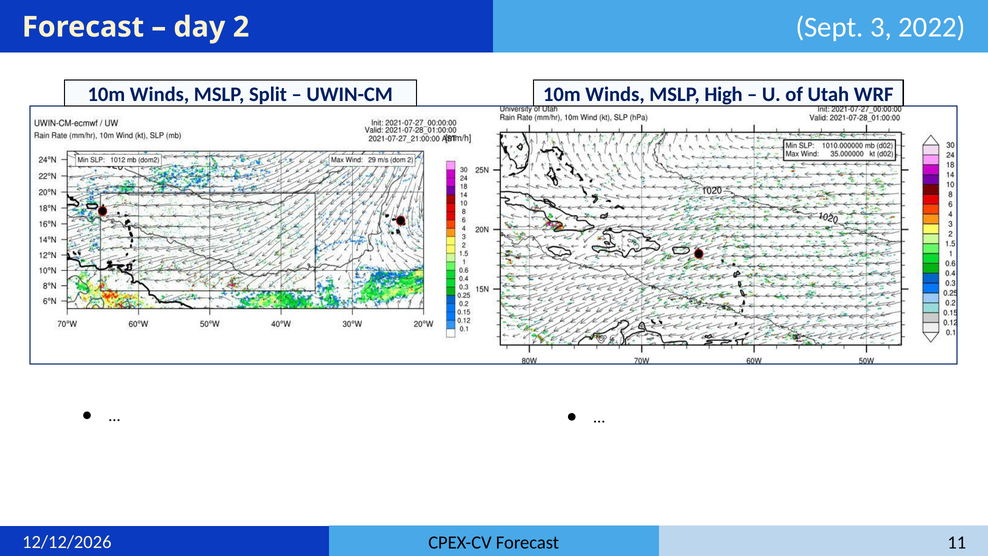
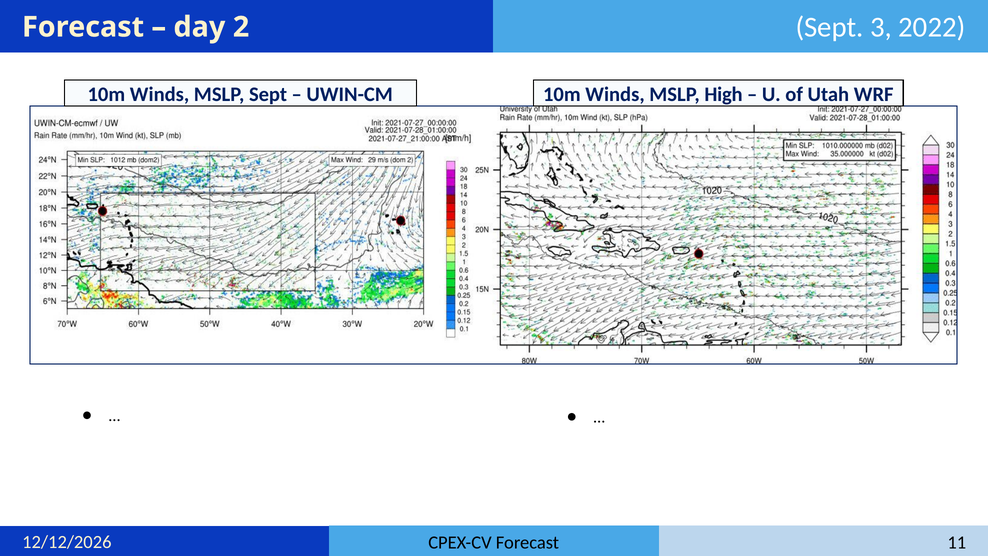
MSLP Split: Split -> Sept
